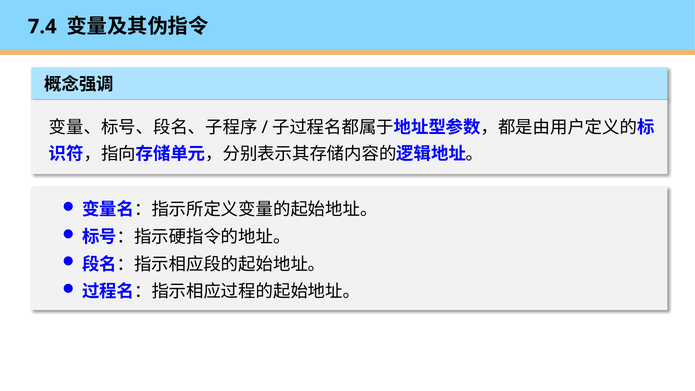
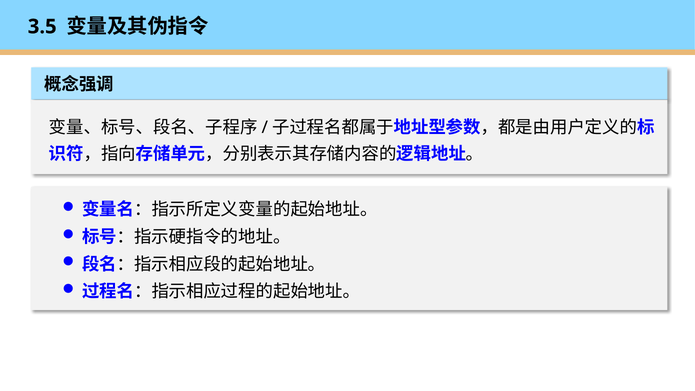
7.4: 7.4 -> 3.5
